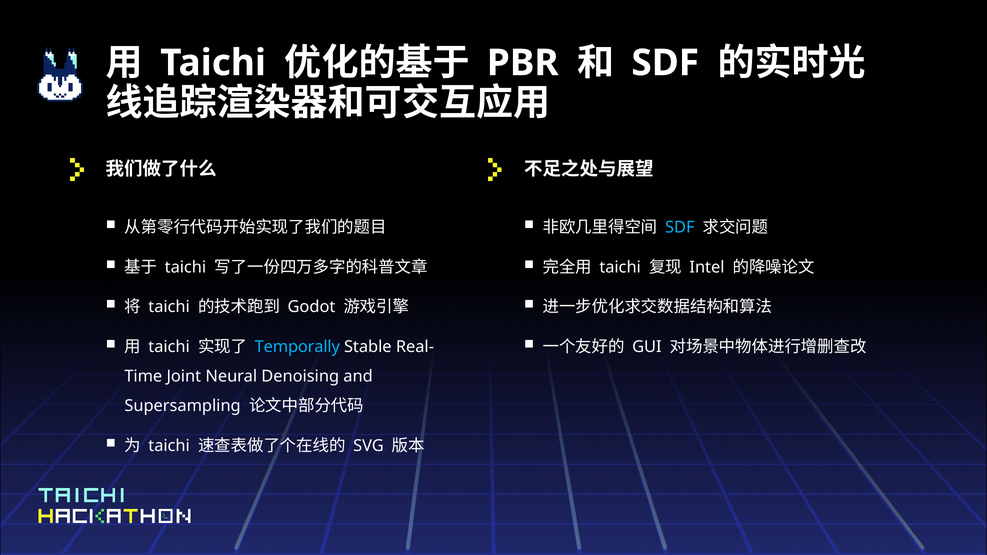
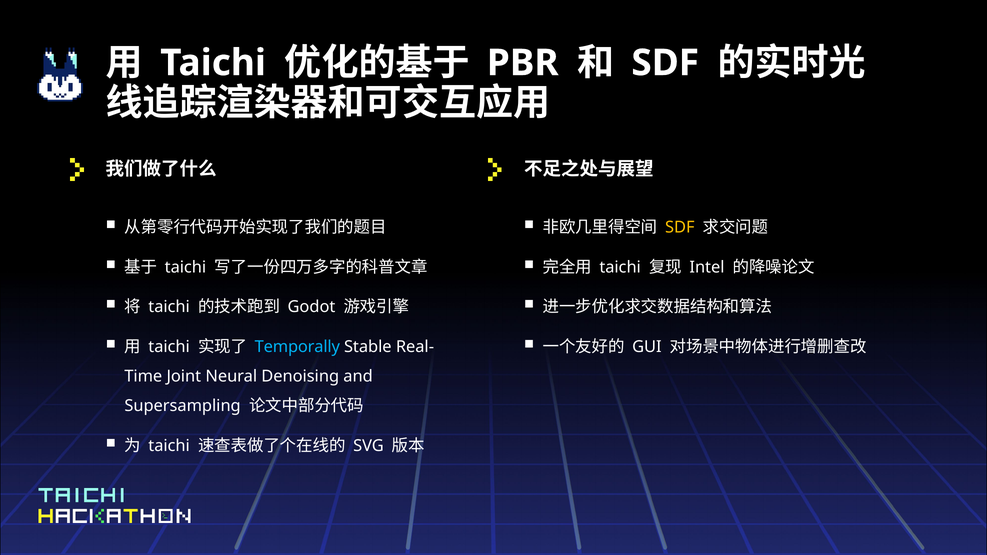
SDF at (680, 227) colour: light blue -> yellow
